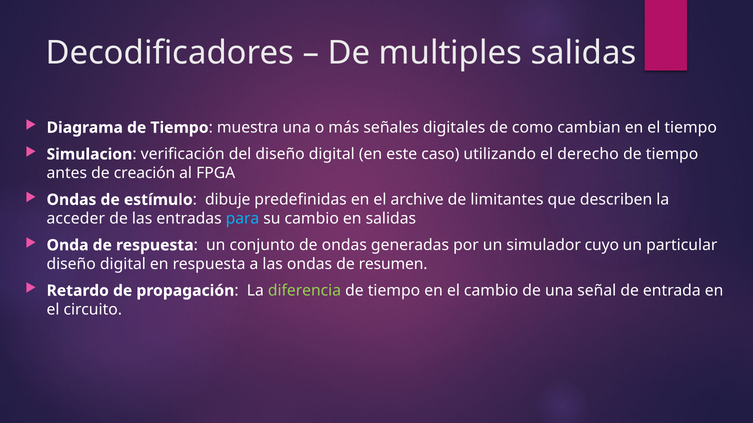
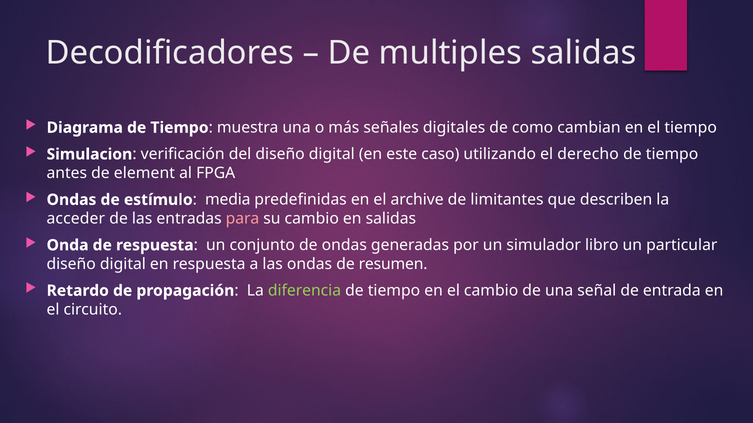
creación: creación -> element
dibuje: dibuje -> media
para colour: light blue -> pink
cuyo: cuyo -> libro
